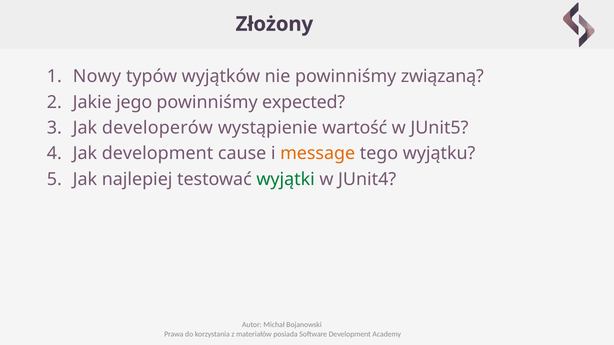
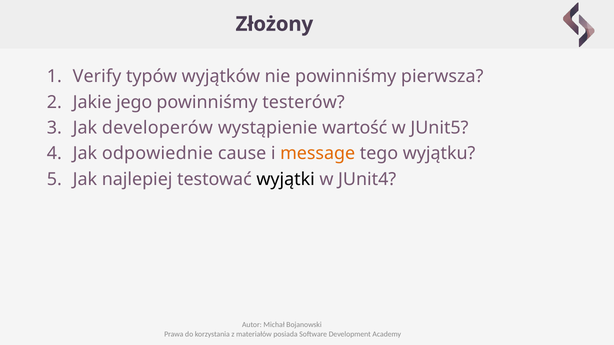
Nowy: Nowy -> Verify
związaną: związaną -> pierwsza
expected: expected -> testerów
Jak development: development -> odpowiednie
wyjątki colour: green -> black
